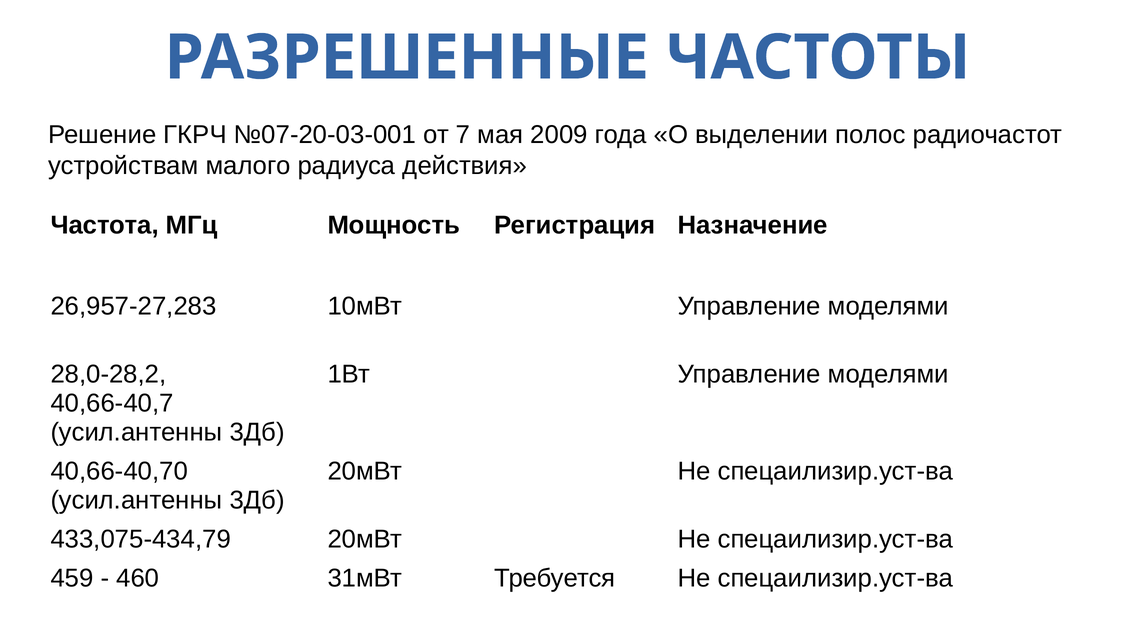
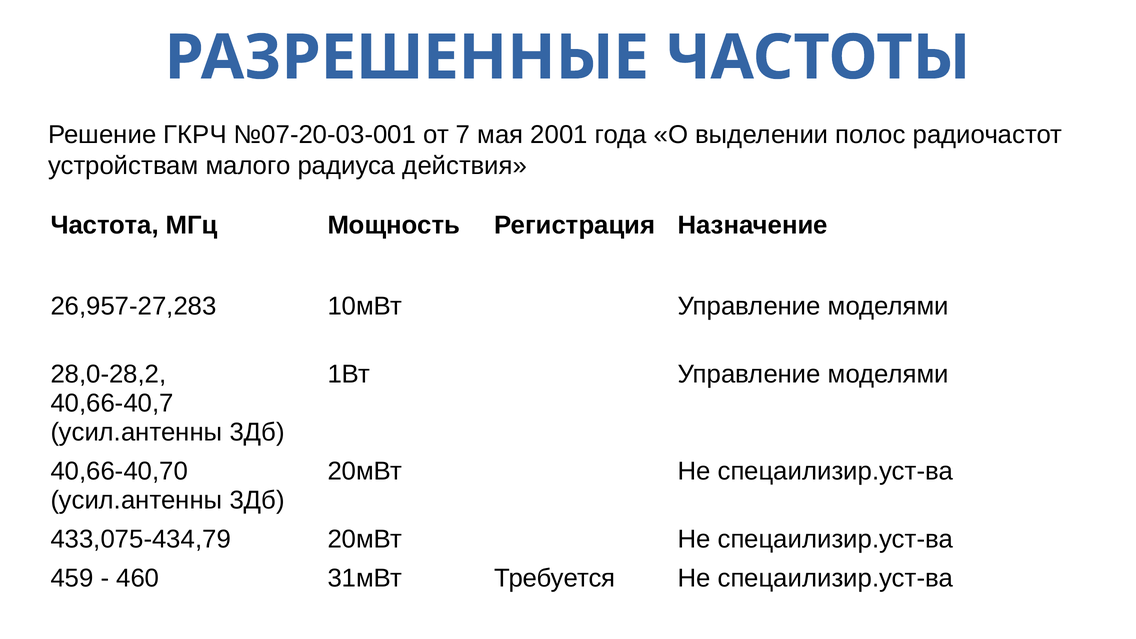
2009: 2009 -> 2001
